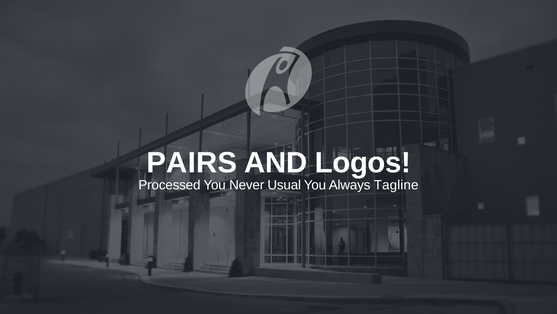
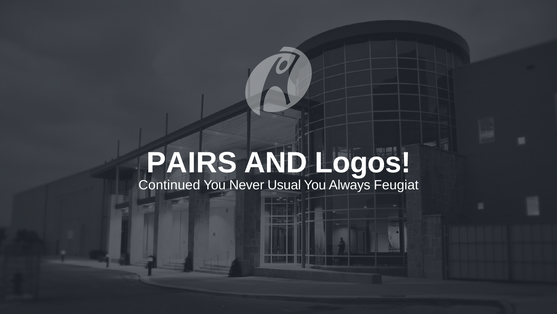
Processed: Processed -> Continued
Tagline: Tagline -> Feugiat
